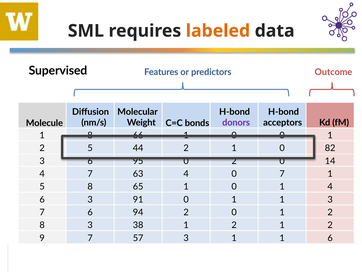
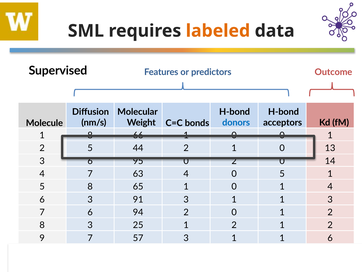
donors colour: purple -> blue
82: 82 -> 13
0 7: 7 -> 5
91 0: 0 -> 3
38: 38 -> 25
